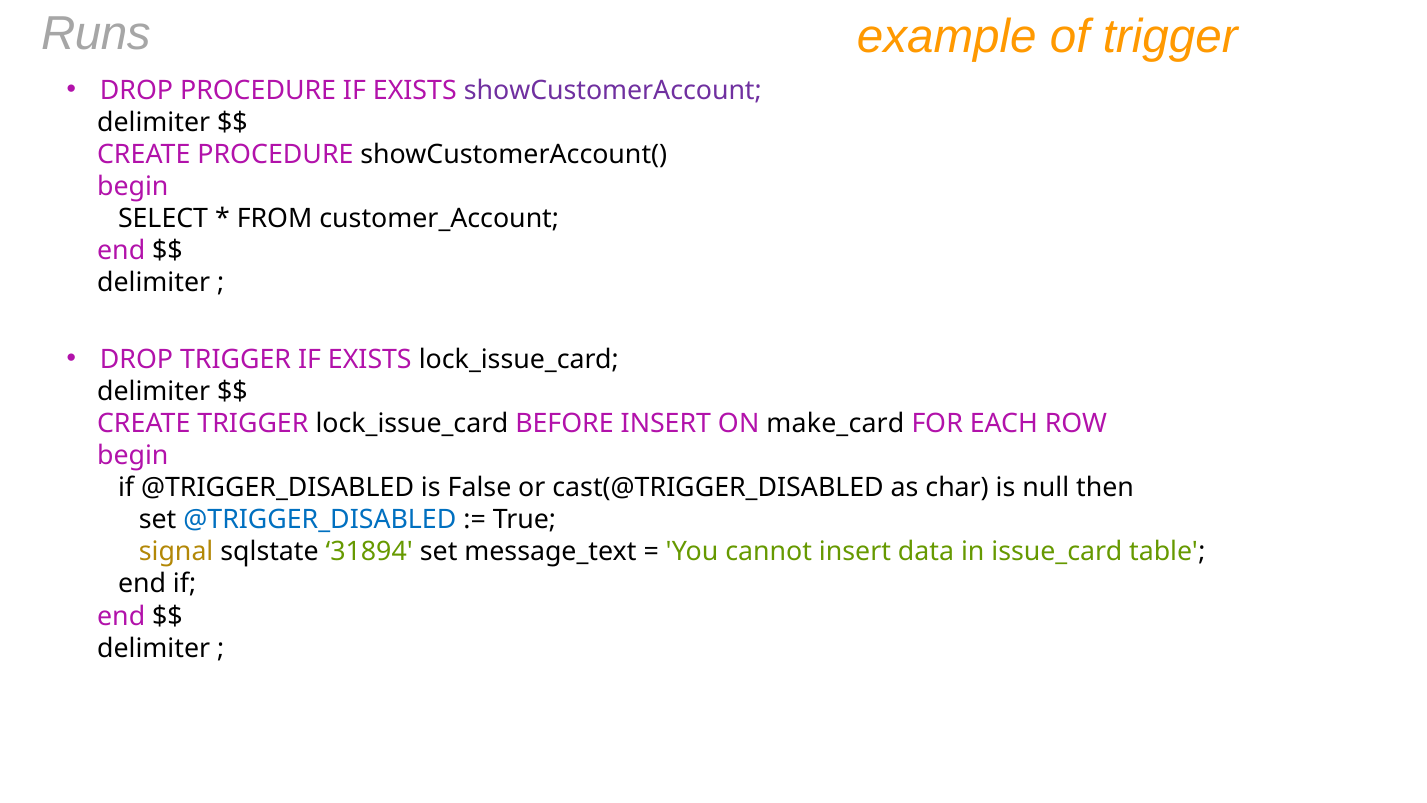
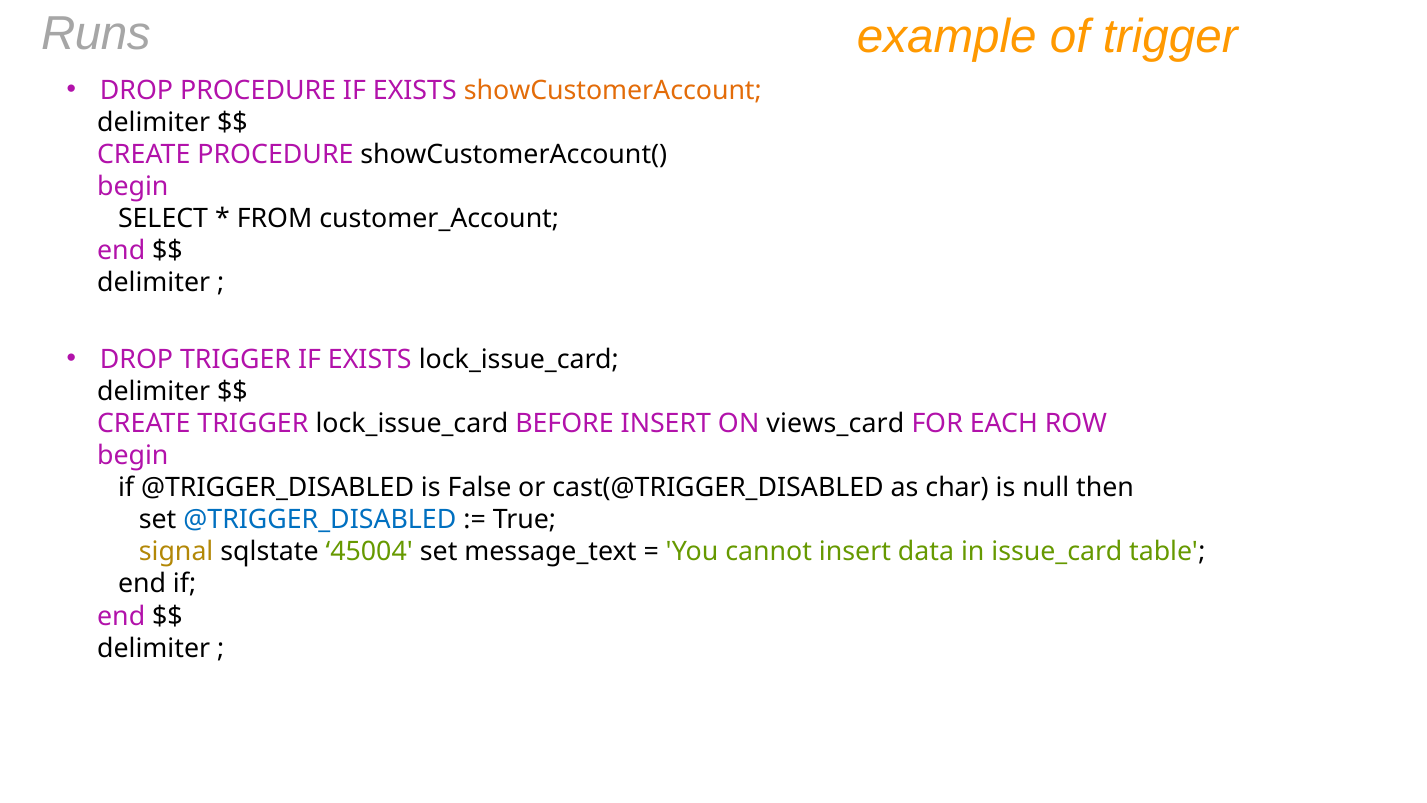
showCustomerAccount colour: purple -> orange
make_card: make_card -> views_card
31894: 31894 -> 45004
